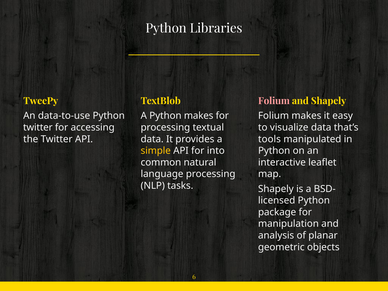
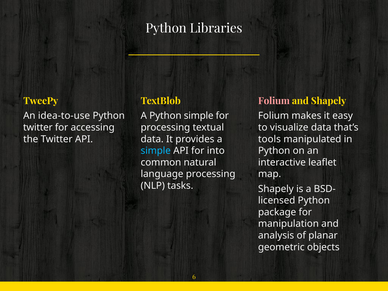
data-to-use: data-to-use -> idea-to-use
Python makes: makes -> simple
simple at (156, 151) colour: yellow -> light blue
